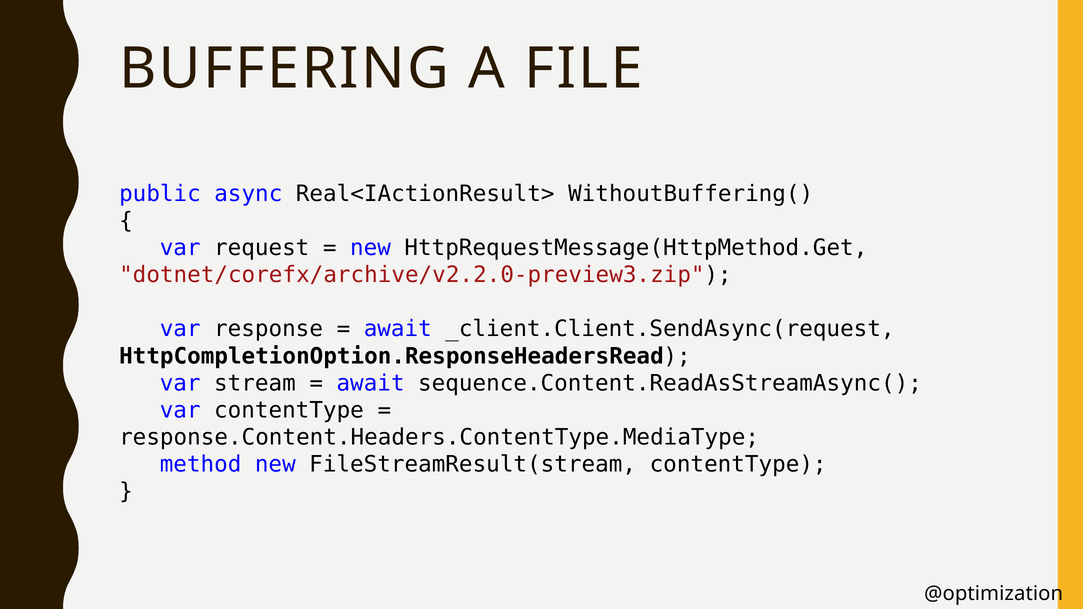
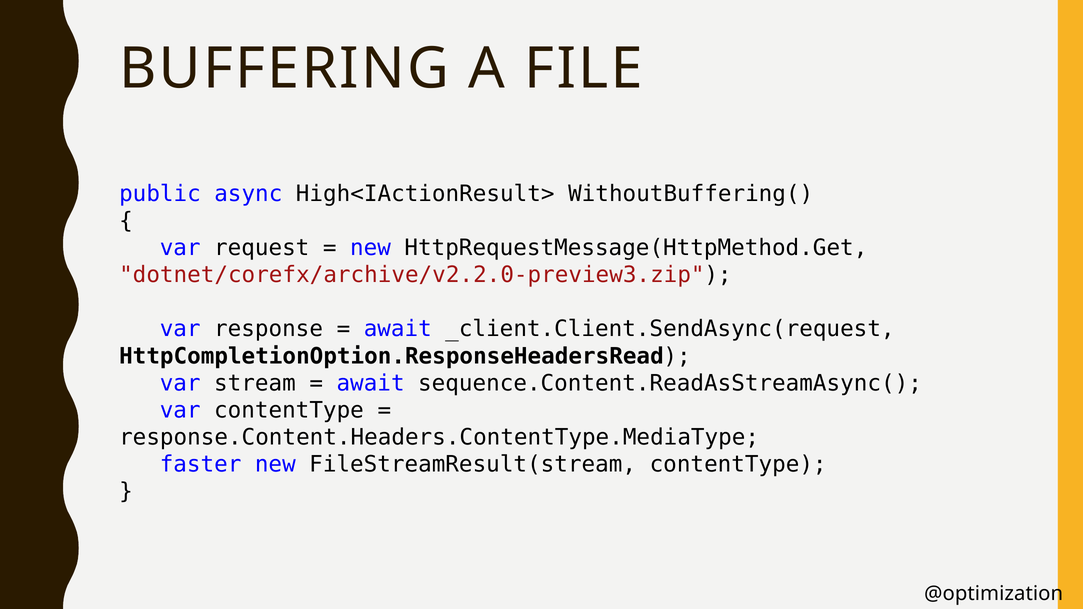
Real<IActionResult>: Real<IActionResult> -> High<IActionResult>
method: method -> faster
